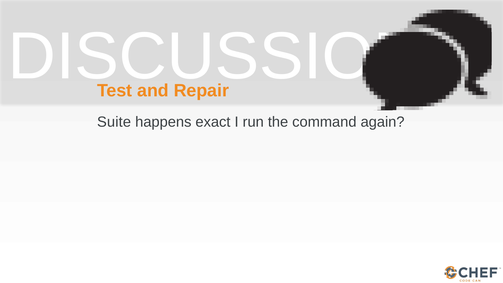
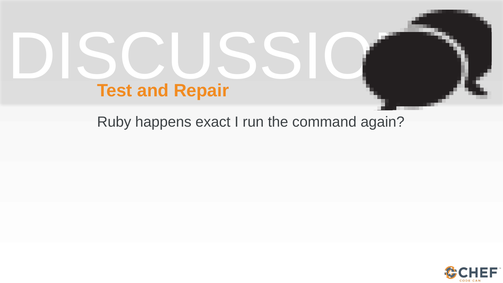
Suite: Suite -> Ruby
